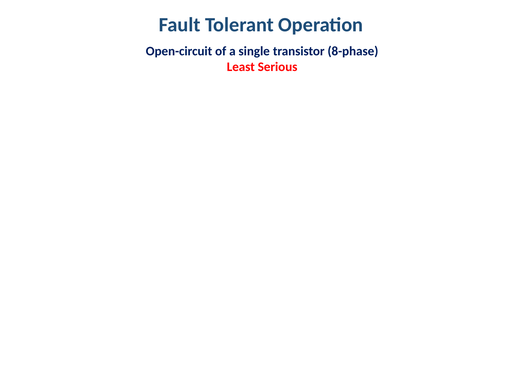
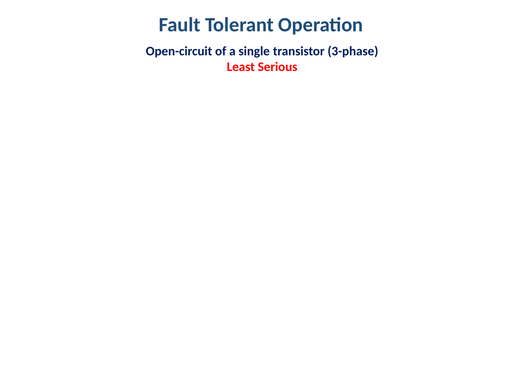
8-phase: 8-phase -> 3-phase
